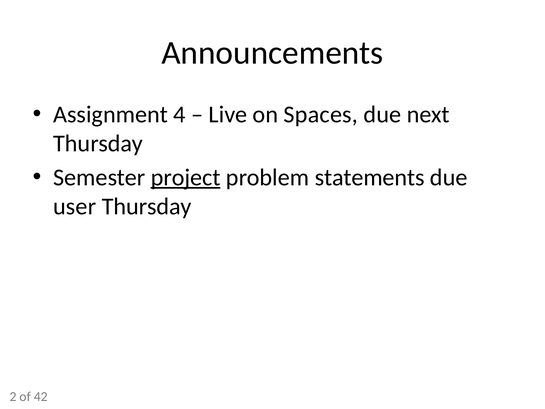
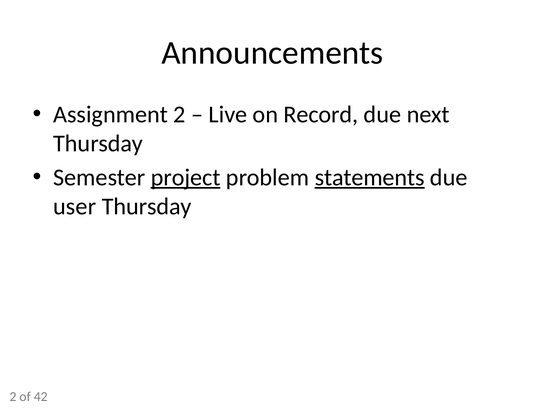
Assignment 4: 4 -> 2
Spaces: Spaces -> Record
statements underline: none -> present
